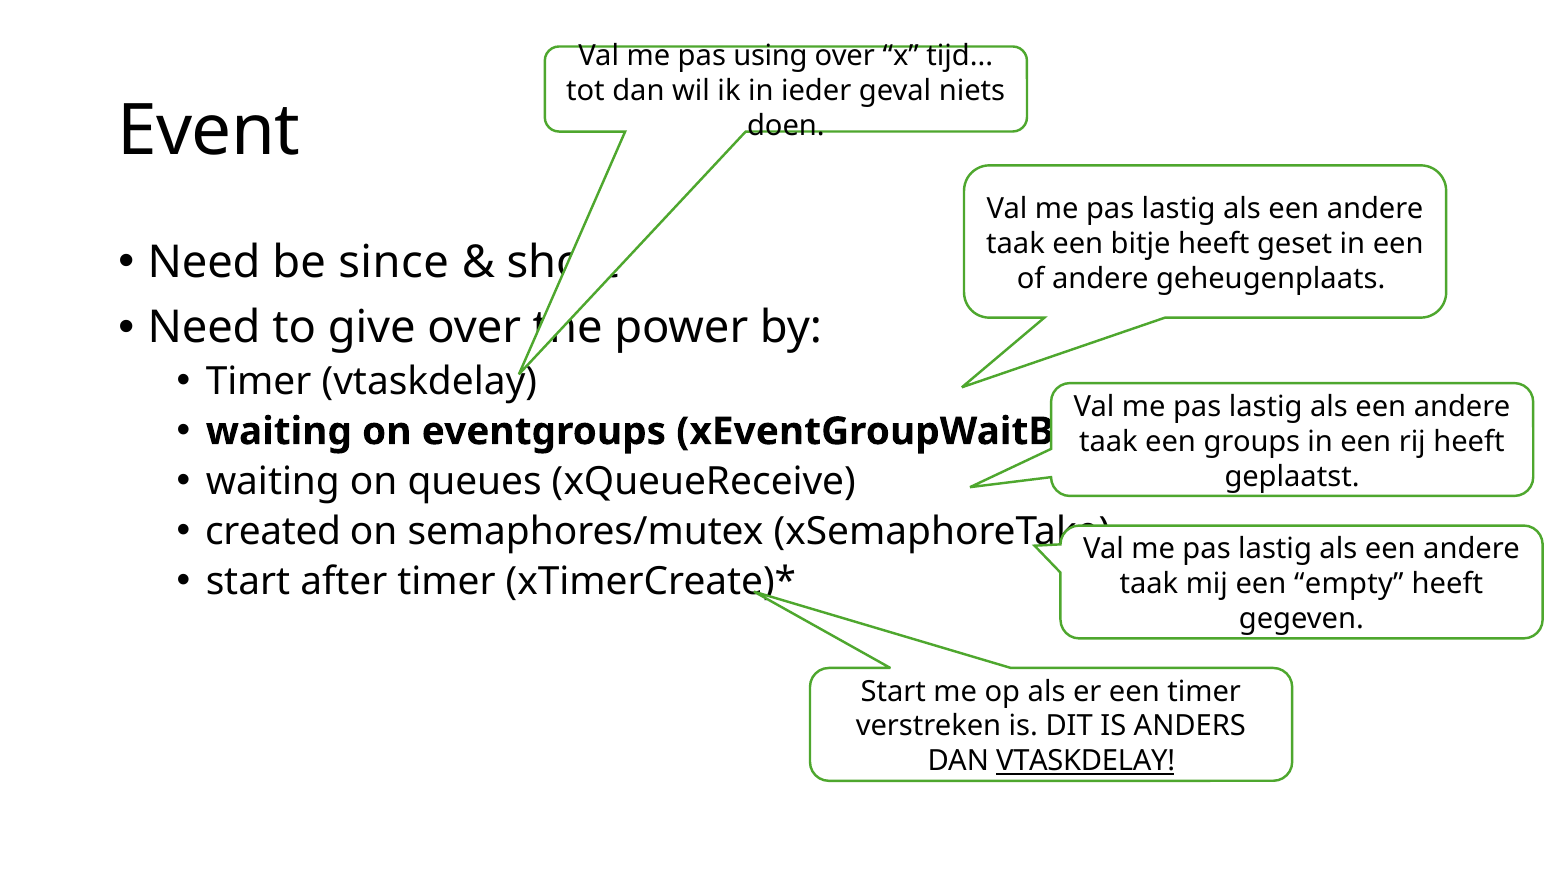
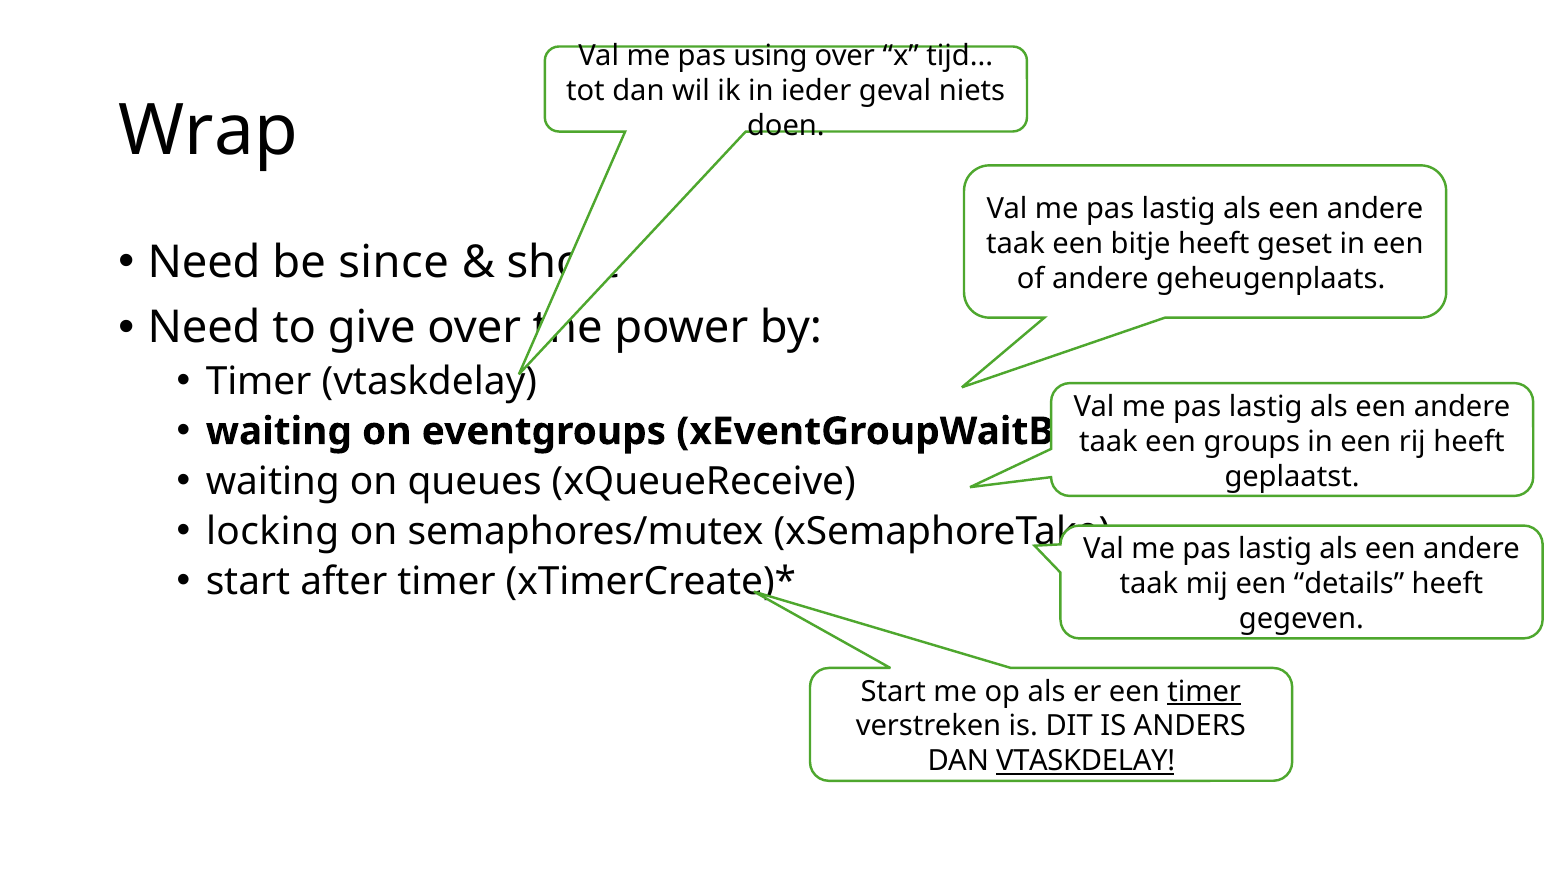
Event: Event -> Wrap
created: created -> locking
empty: empty -> details
timer at (1204, 691) underline: none -> present
